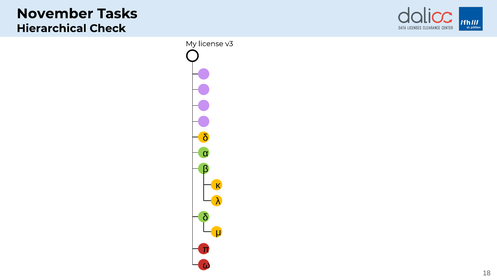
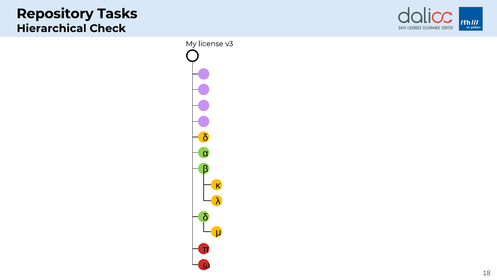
November: November -> Repository
